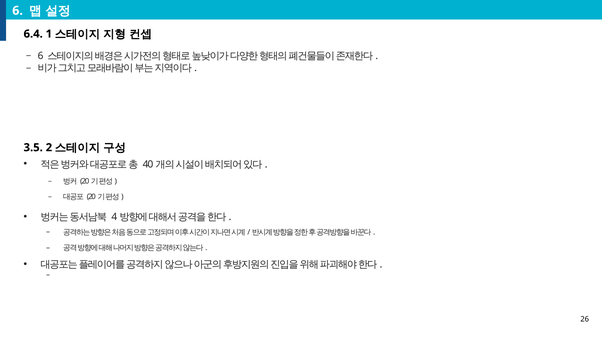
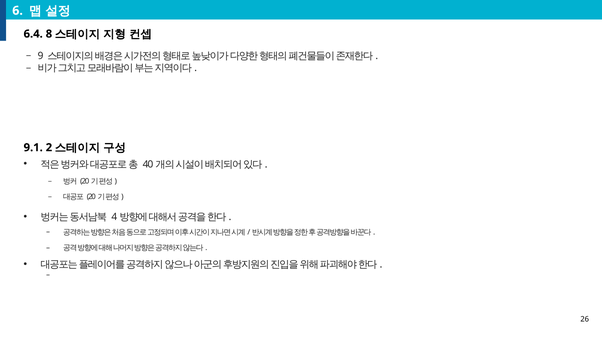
1: 1 -> 8
6 at (41, 56): 6 -> 9
3.5: 3.5 -> 9.1
